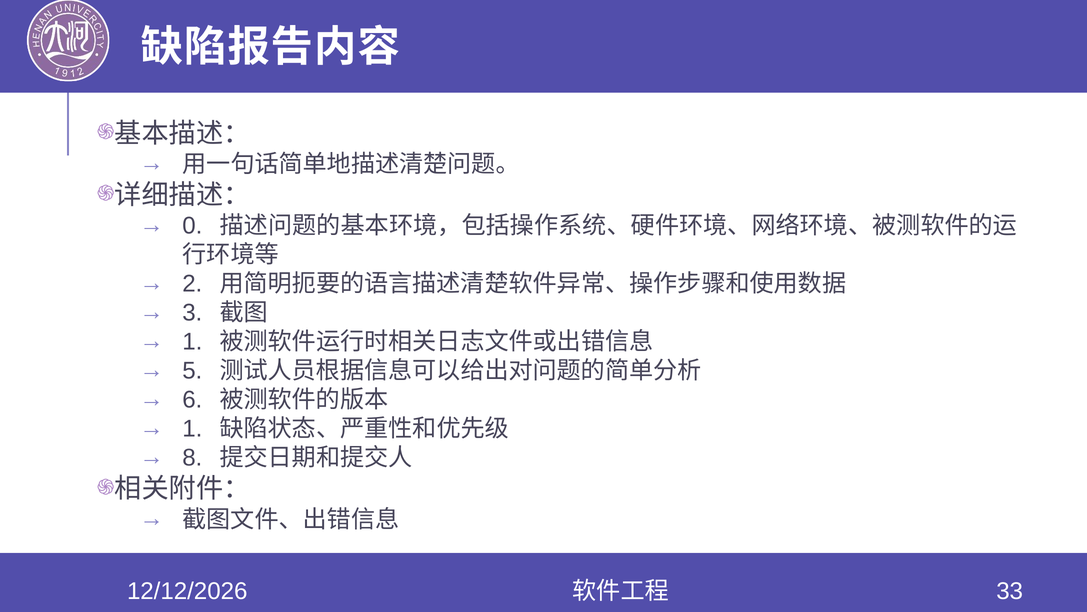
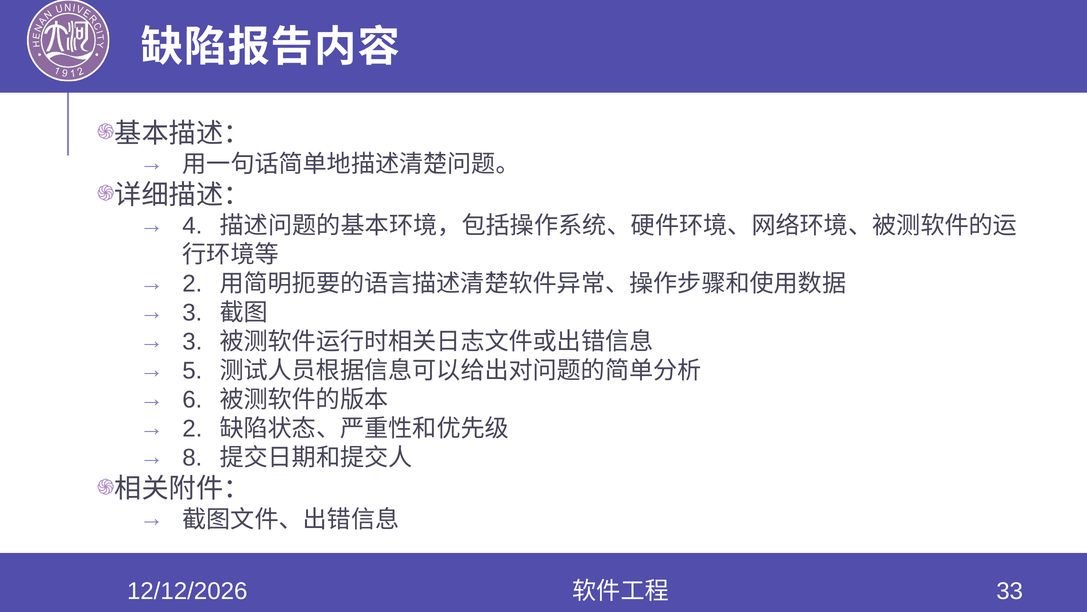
0: 0 -> 4
1 at (192, 342): 1 -> 3
1 at (192, 429): 1 -> 2
